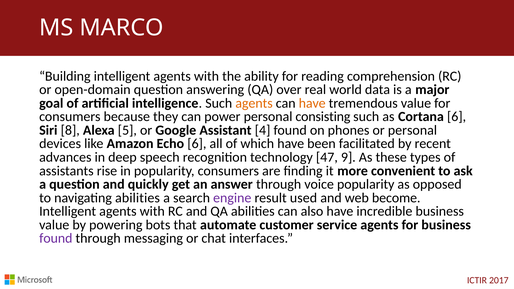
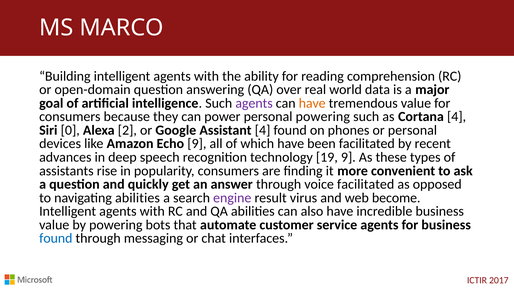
agents at (254, 103) colour: orange -> purple
personal consisting: consisting -> powering
Cortana 6: 6 -> 4
8: 8 -> 0
5: 5 -> 2
Echo 6: 6 -> 9
47: 47 -> 19
voice popularity: popularity -> facilitated
used: used -> virus
found at (56, 238) colour: purple -> blue
